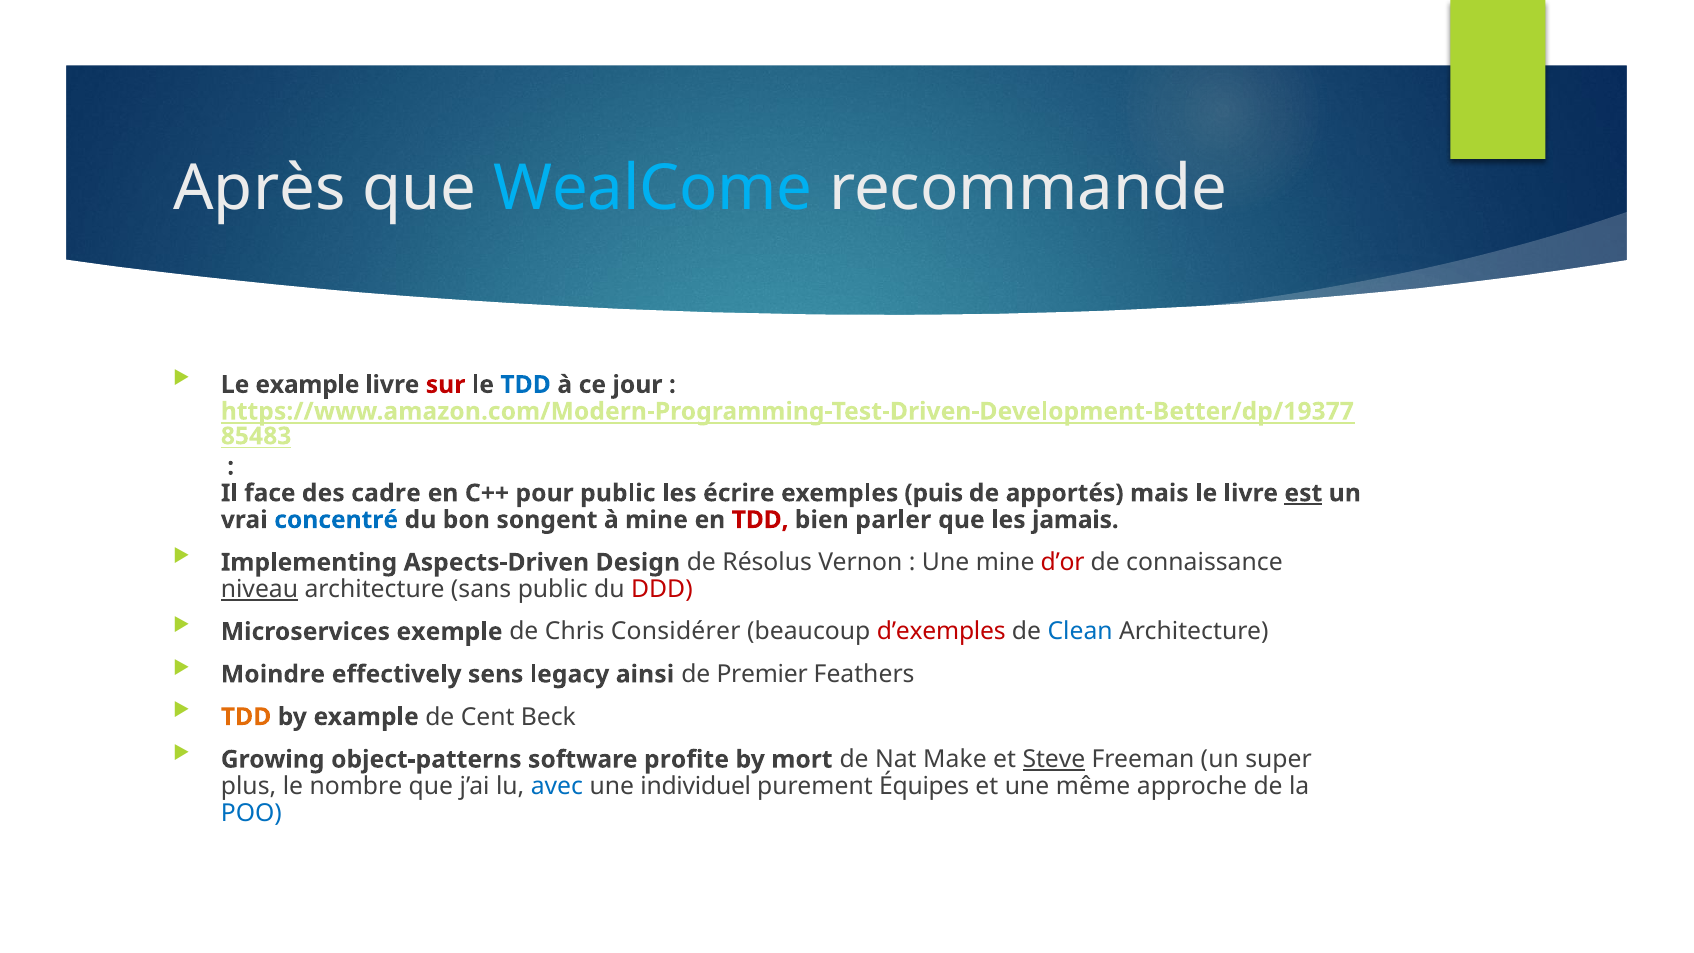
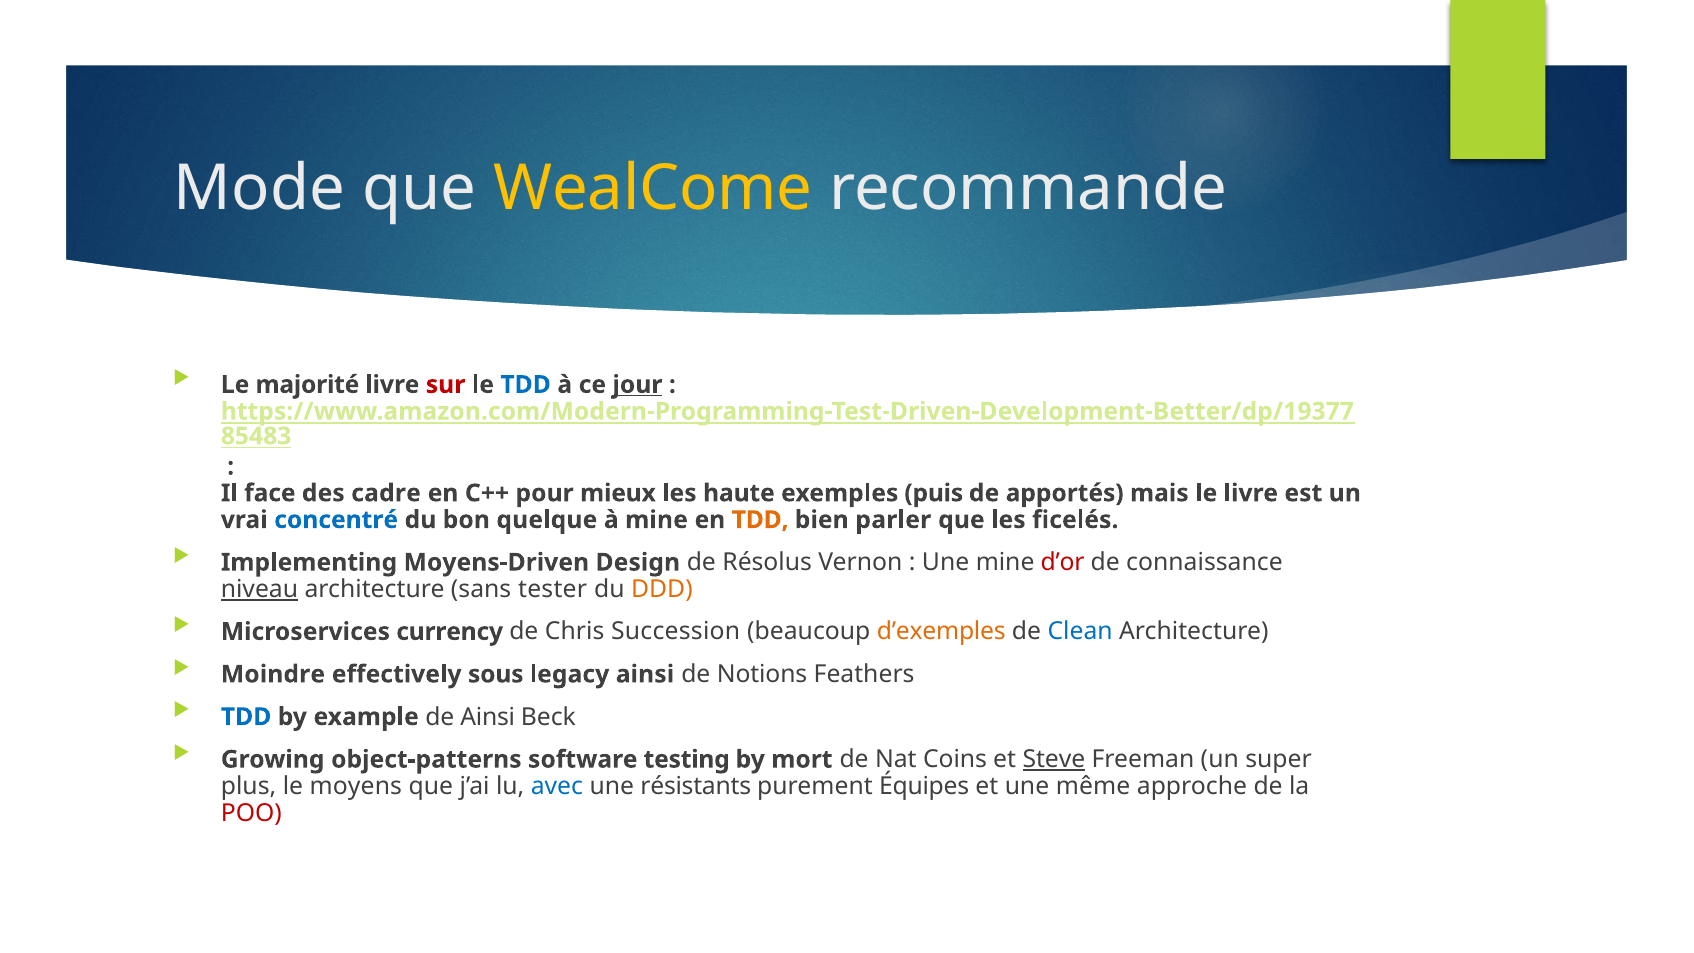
Après: Après -> Mode
WealCome colour: light blue -> yellow
Le example: example -> majorité
jour underline: none -> present
pour public: public -> mieux
écrire: écrire -> haute
est underline: present -> none
songent: songent -> quelque
TDD at (760, 520) colour: red -> orange
jamais: jamais -> ficelés
Aspects-Driven: Aspects-Driven -> Moyens-Driven
sans public: public -> tester
DDD colour: red -> orange
exemple: exemple -> currency
Considérer: Considérer -> Succession
d’exemples colour: red -> orange
sens: sens -> sous
Premier: Premier -> Notions
TDD at (246, 717) colour: orange -> blue
de Cent: Cent -> Ainsi
profite: profite -> testing
Make: Make -> Coins
nombre: nombre -> moyens
individuel: individuel -> résistants
POO colour: blue -> red
